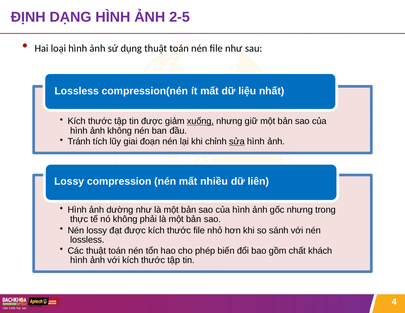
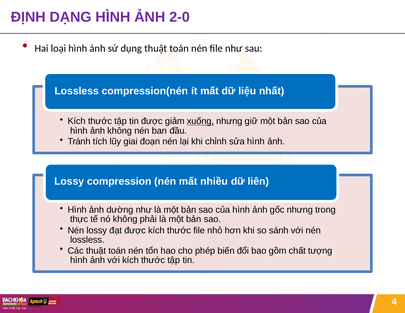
2-5: 2-5 -> 2-0
sửa underline: present -> none
khách: khách -> tượng
